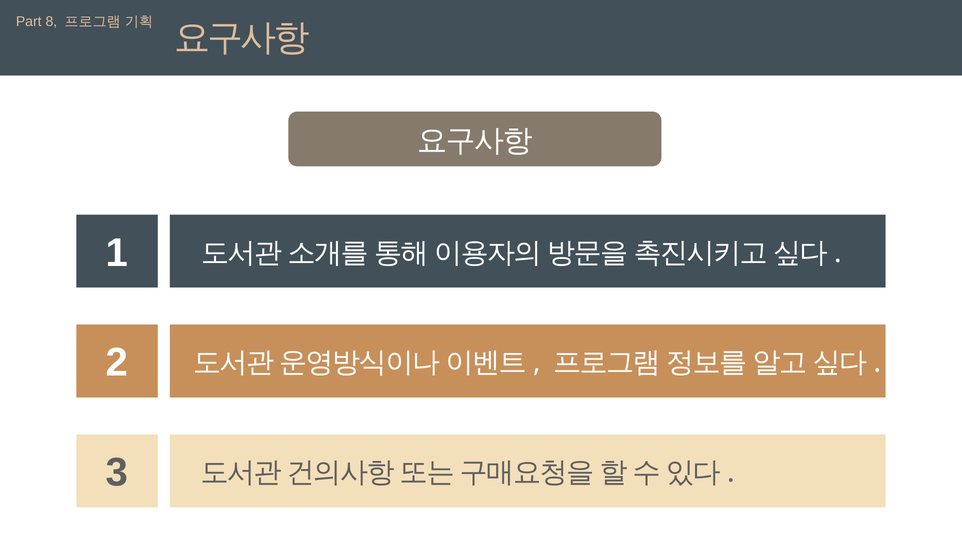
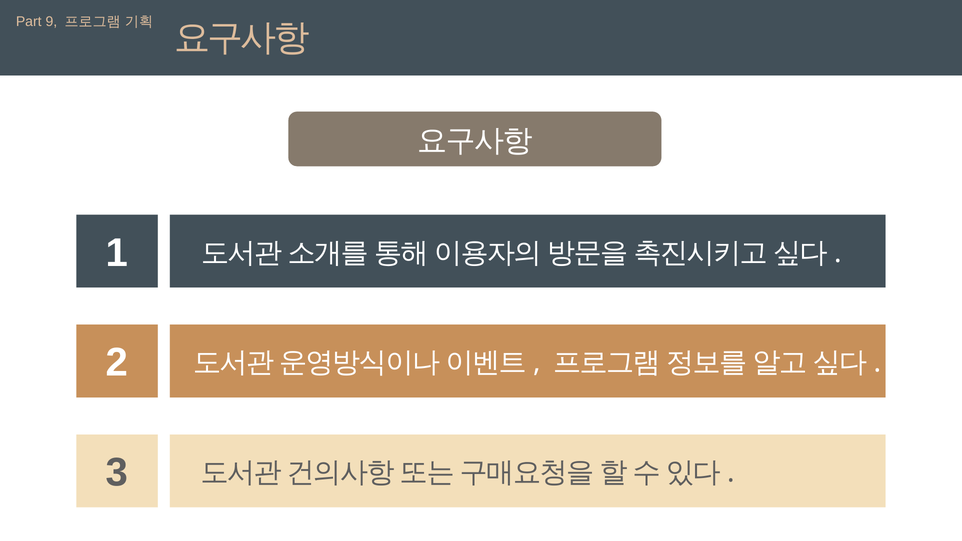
8: 8 -> 9
